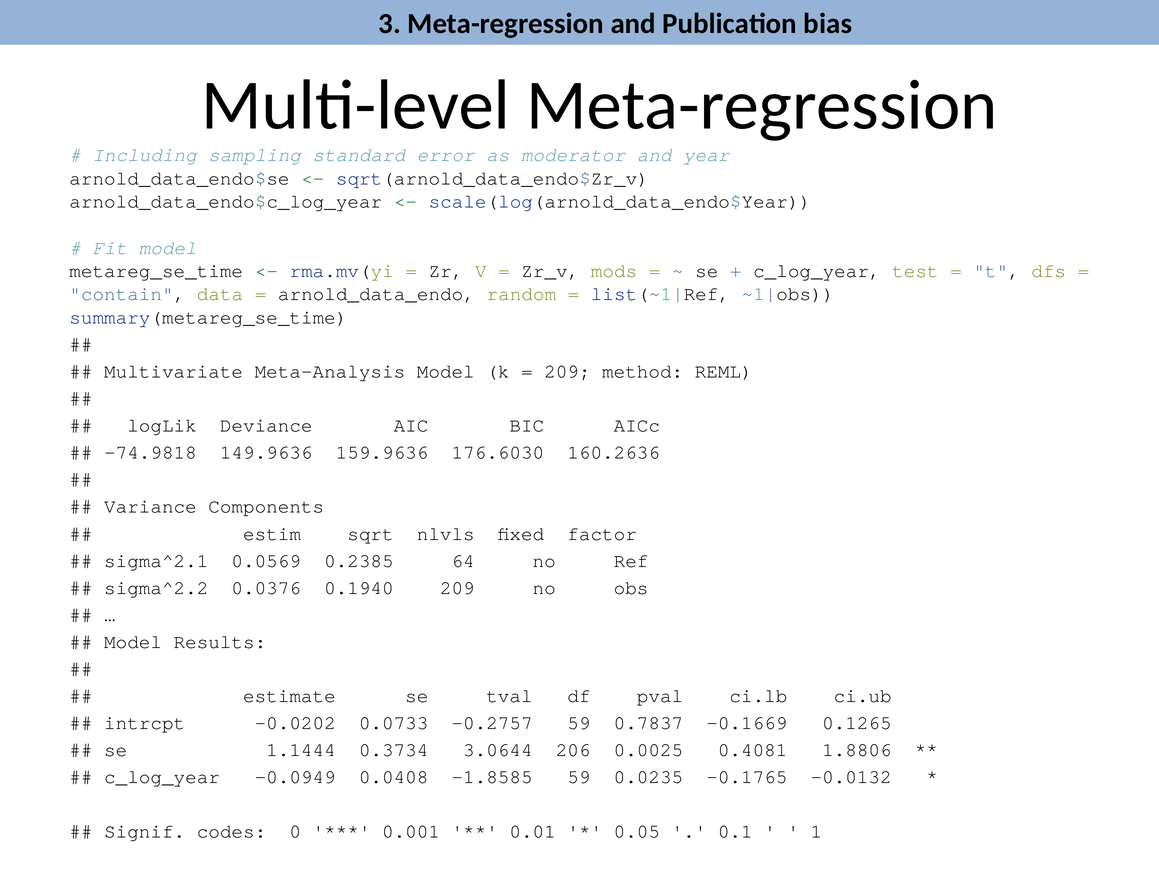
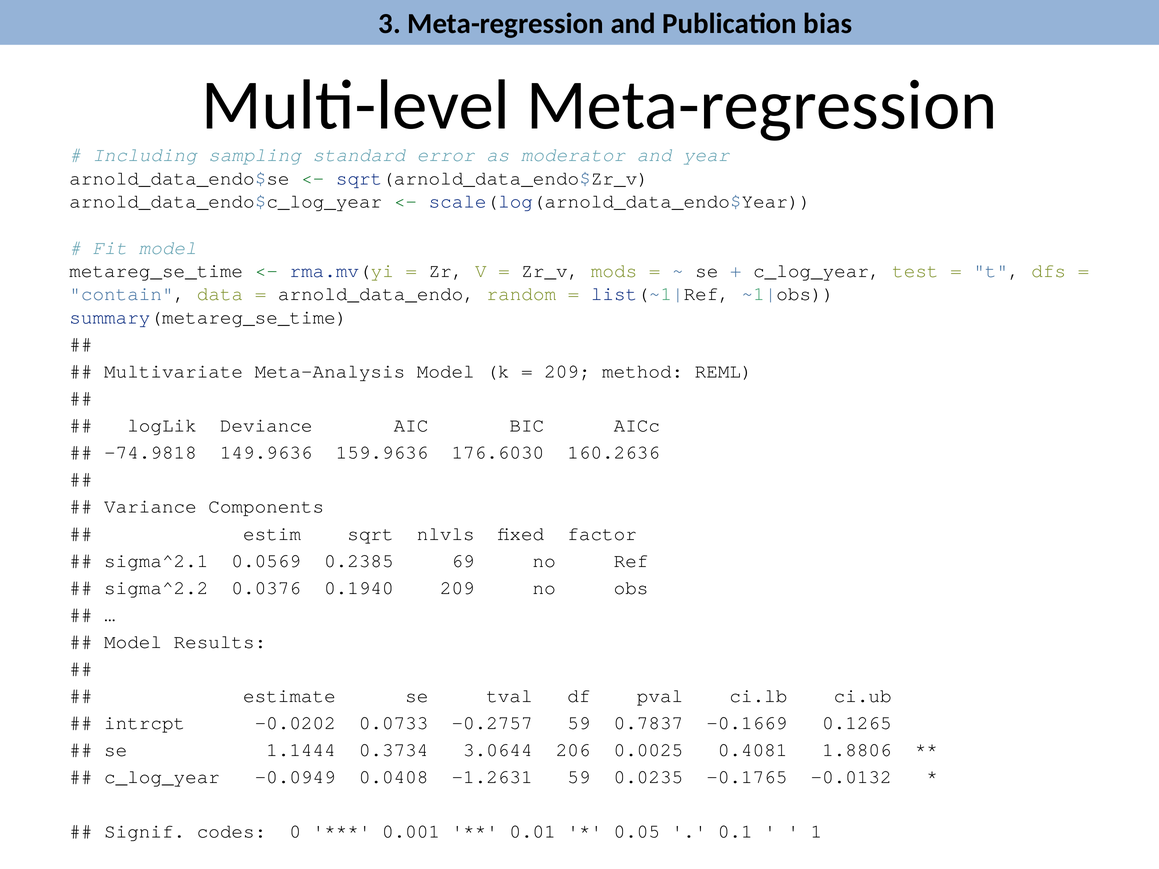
64: 64 -> 69
-1.8585: -1.8585 -> -1.2631
